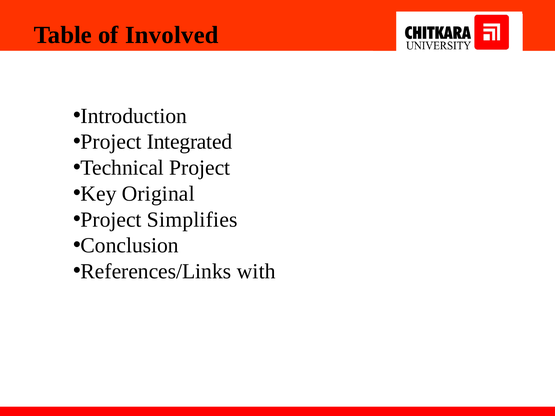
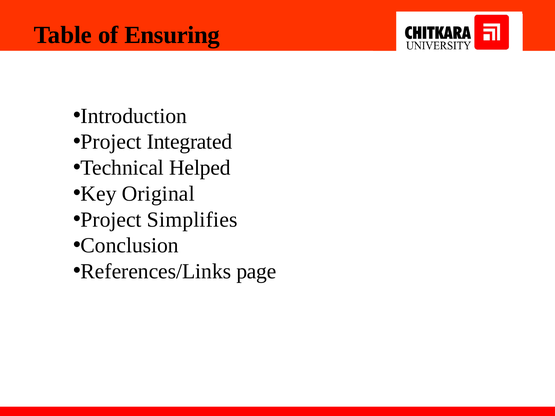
Involved: Involved -> Ensuring
Technical Project: Project -> Helped
with: with -> page
